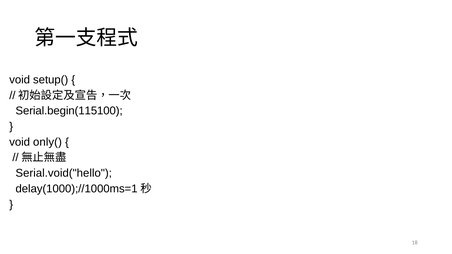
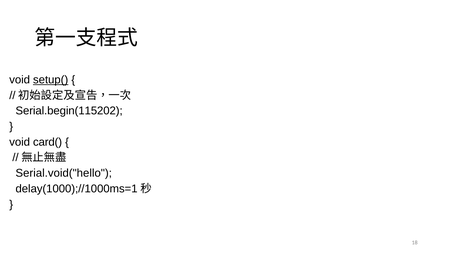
setup( underline: none -> present
Serial.begin(115100: Serial.begin(115100 -> Serial.begin(115202
only(: only( -> card(
